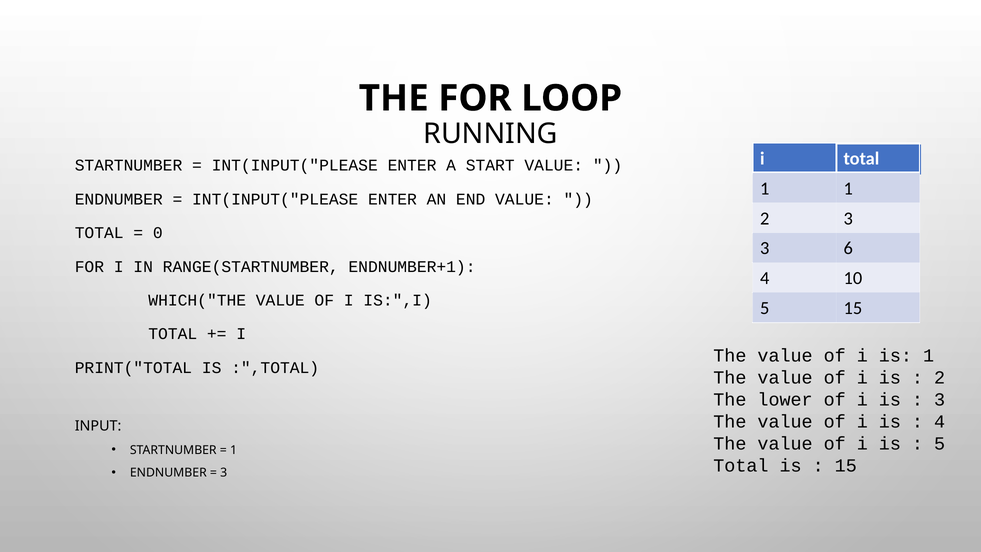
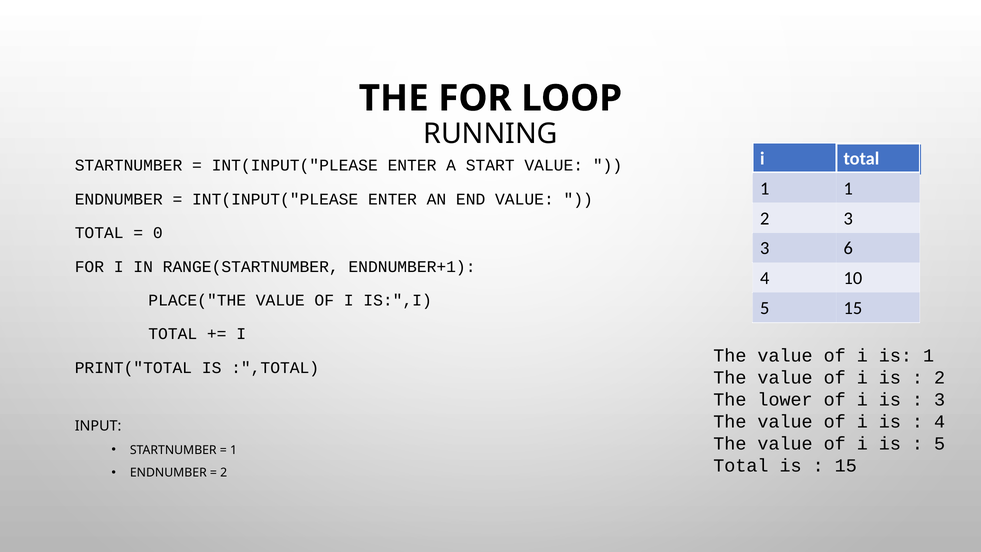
WHICH("THE: WHICH("THE -> PLACE("THE
3 at (224, 473): 3 -> 2
